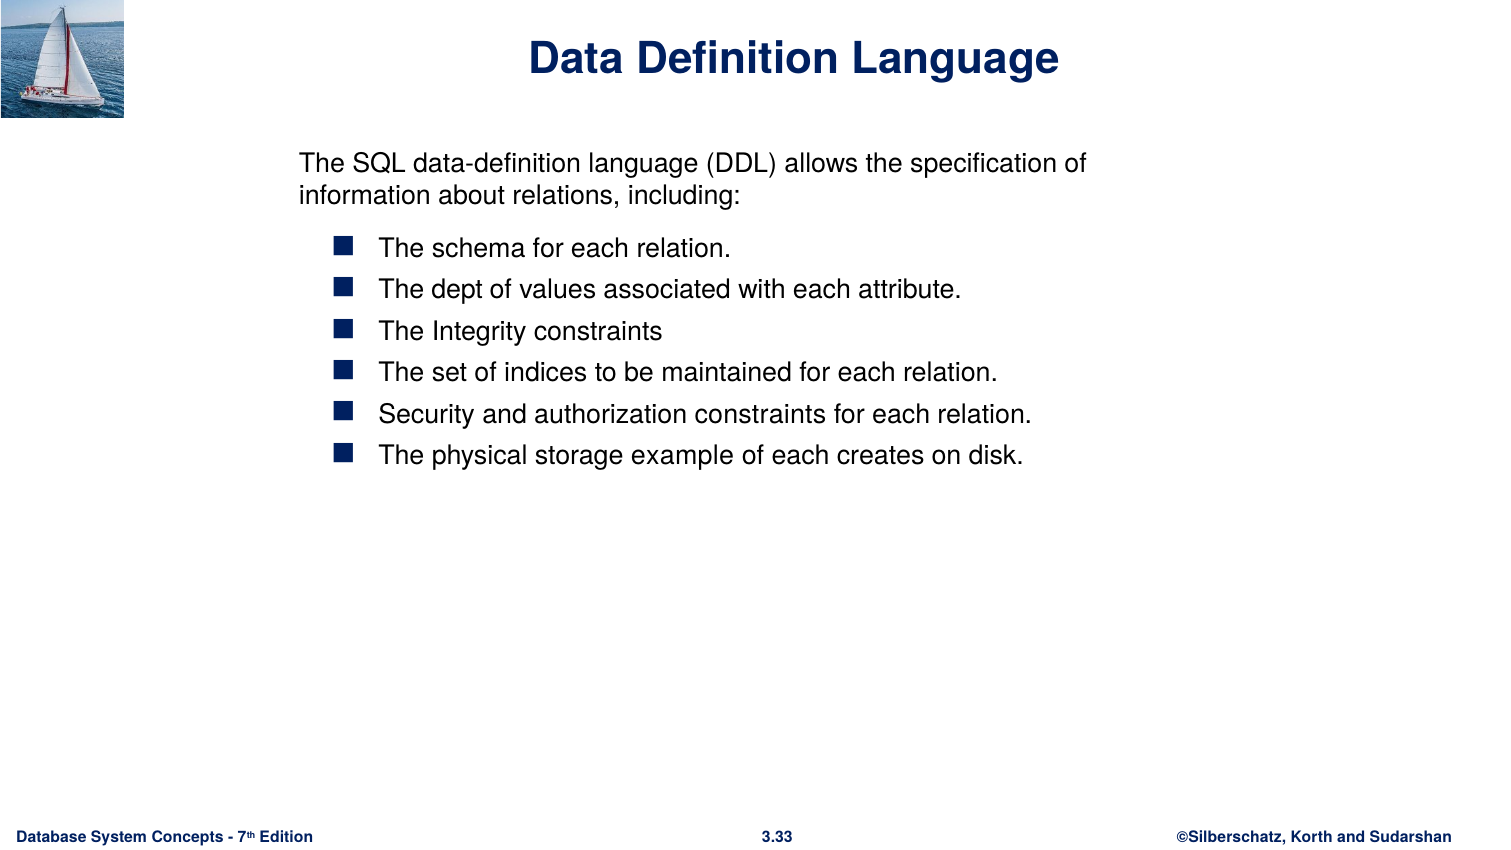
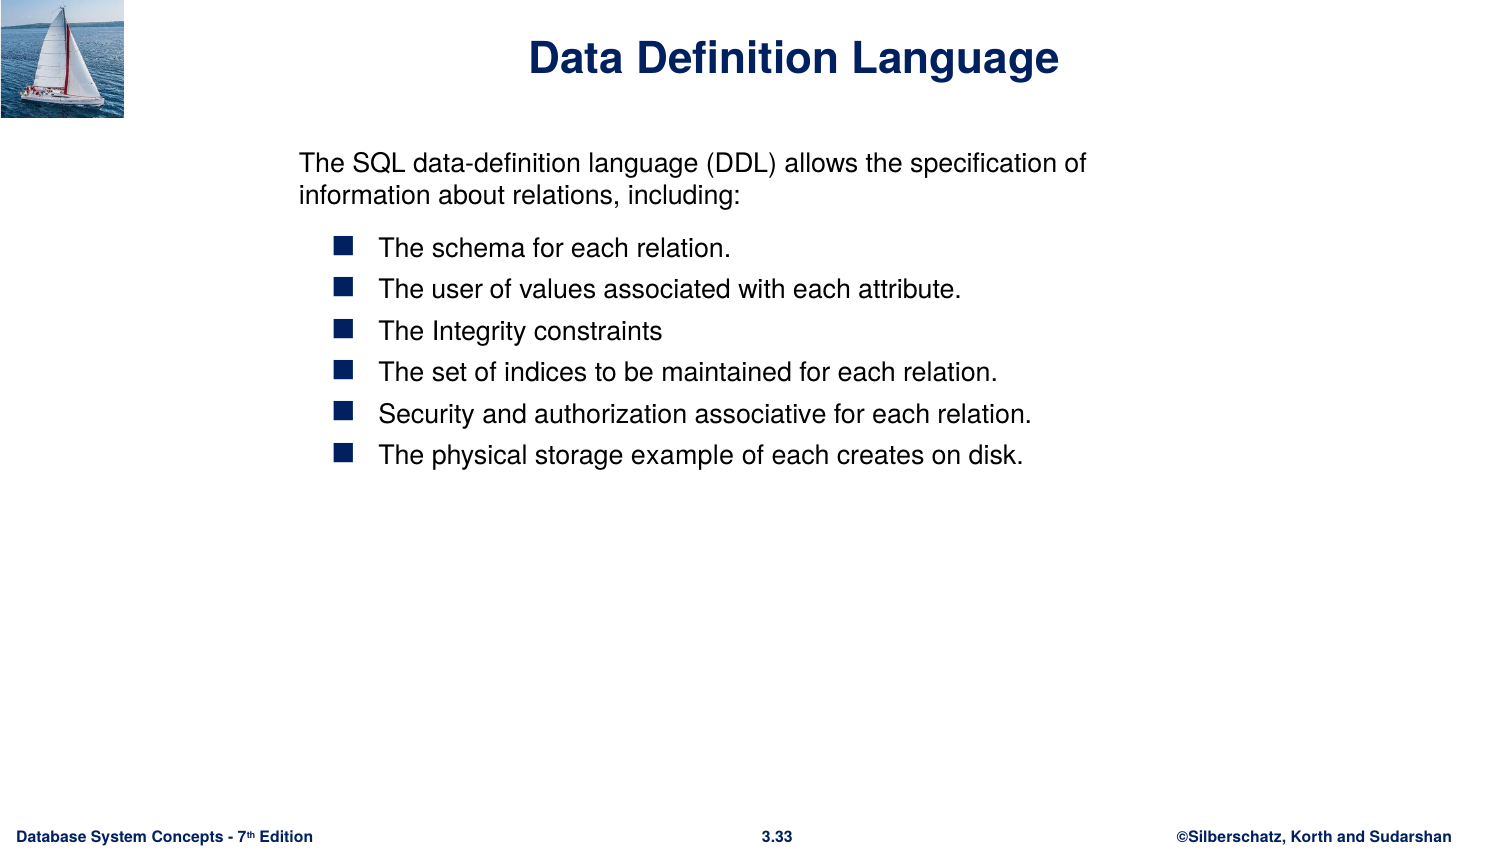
dept: dept -> user
authorization constraints: constraints -> associative
